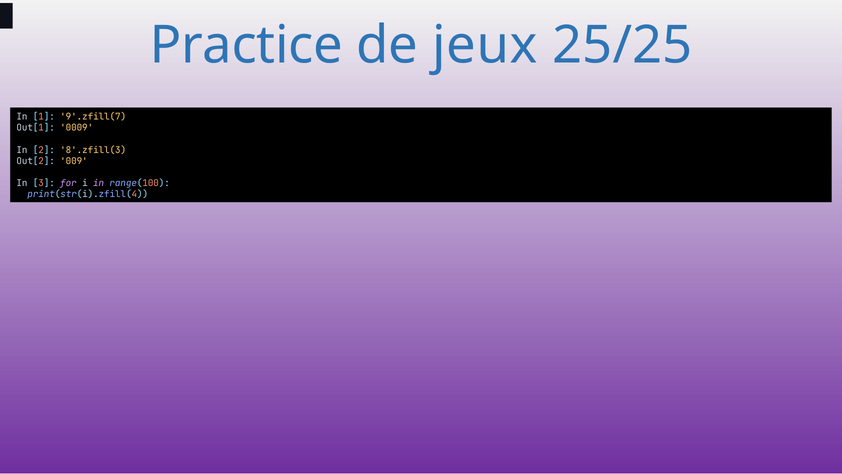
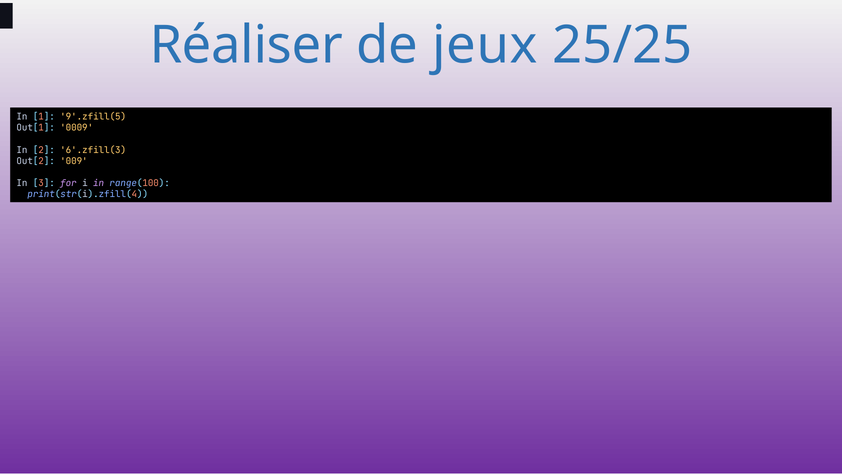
Practice: Practice -> Réaliser
9'.zfill(7: 9'.zfill(7 -> 9'.zfill(5
8'.zfill(3: 8'.zfill(3 -> 6'.zfill(3
